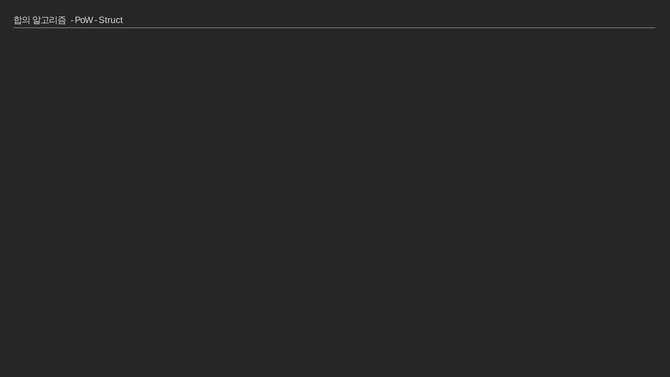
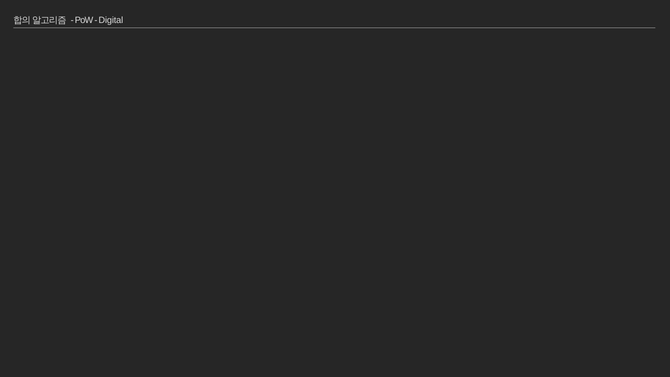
Struct: Struct -> Digital
